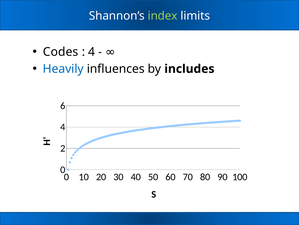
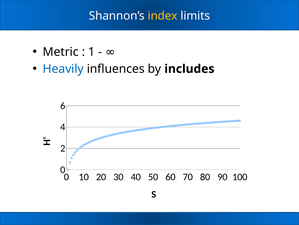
index colour: light green -> yellow
Codes: Codes -> Metric
4 at (92, 52): 4 -> 1
